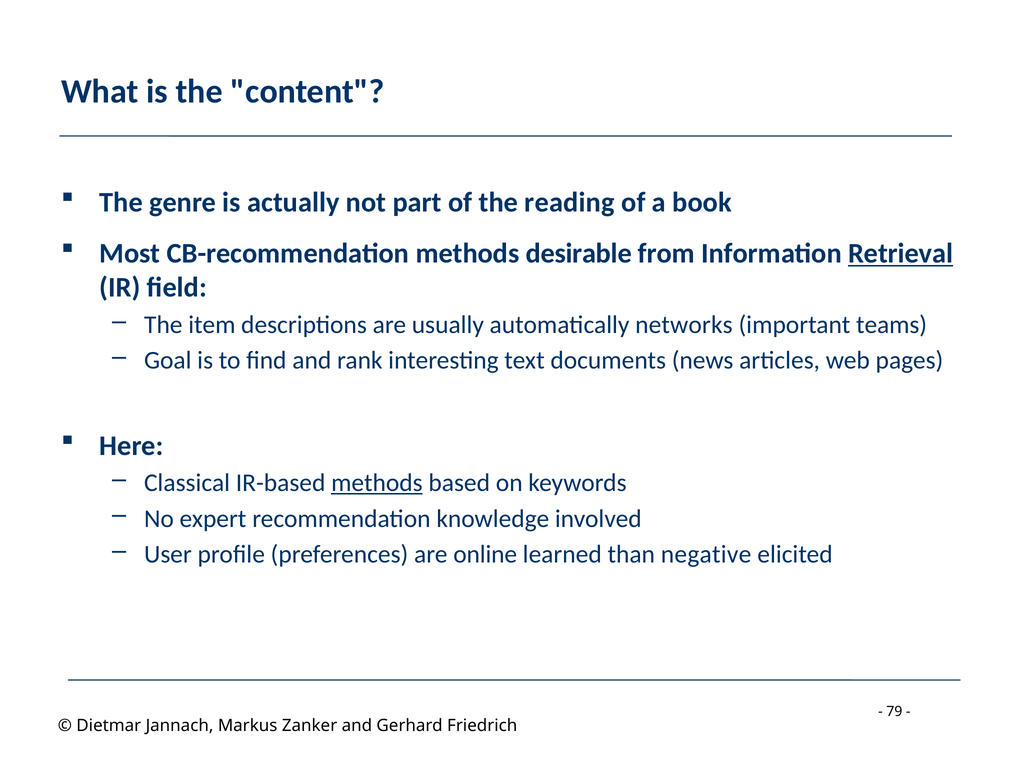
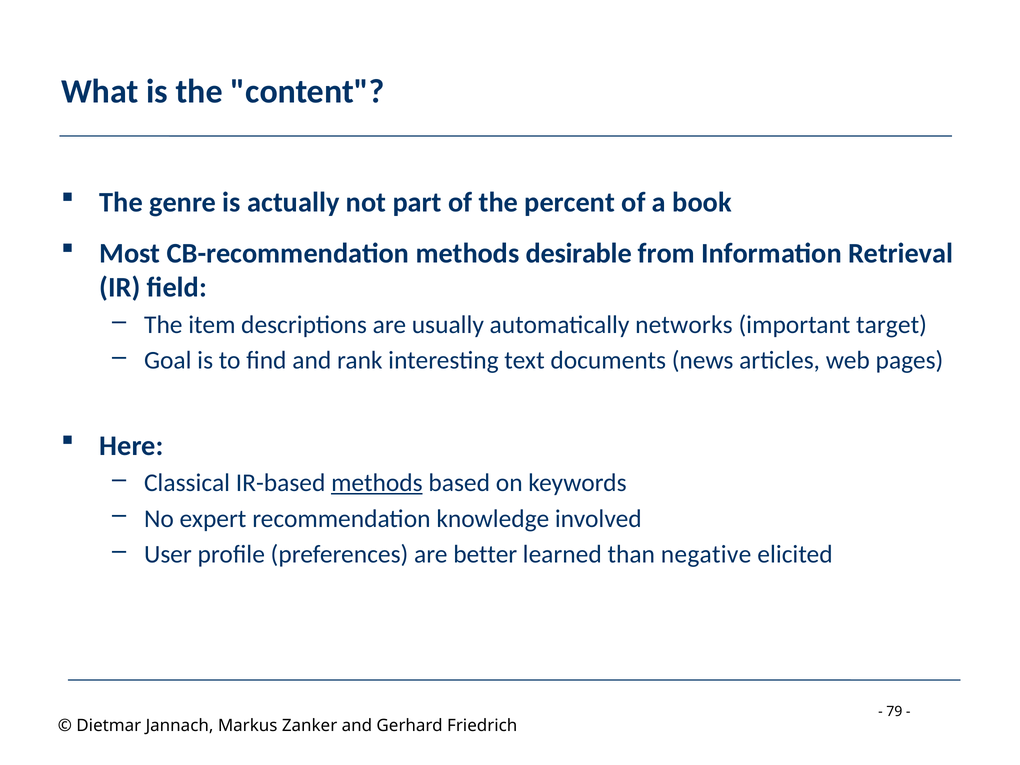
reading: reading -> percent
Retrieval underline: present -> none
teams: teams -> target
online: online -> better
